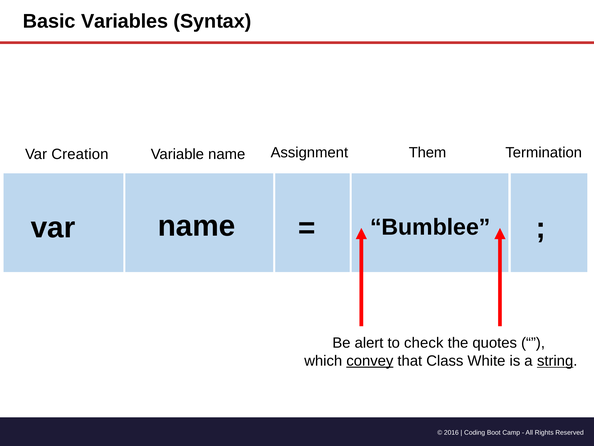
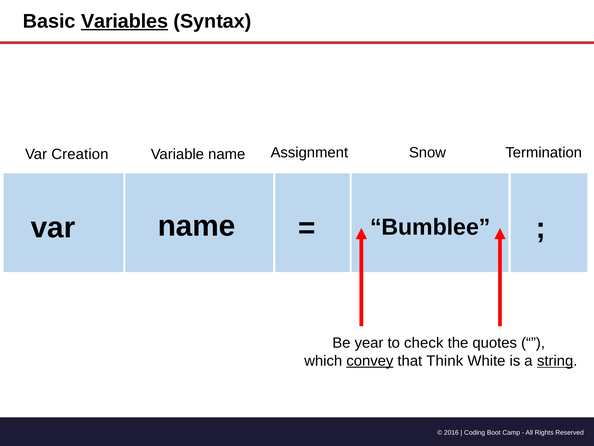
Variables underline: none -> present
Them: Them -> Snow
alert: alert -> year
Class: Class -> Think
